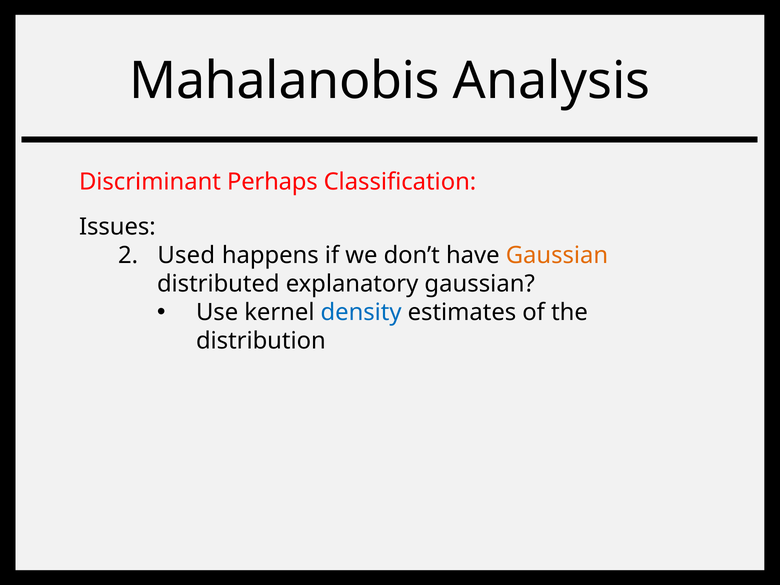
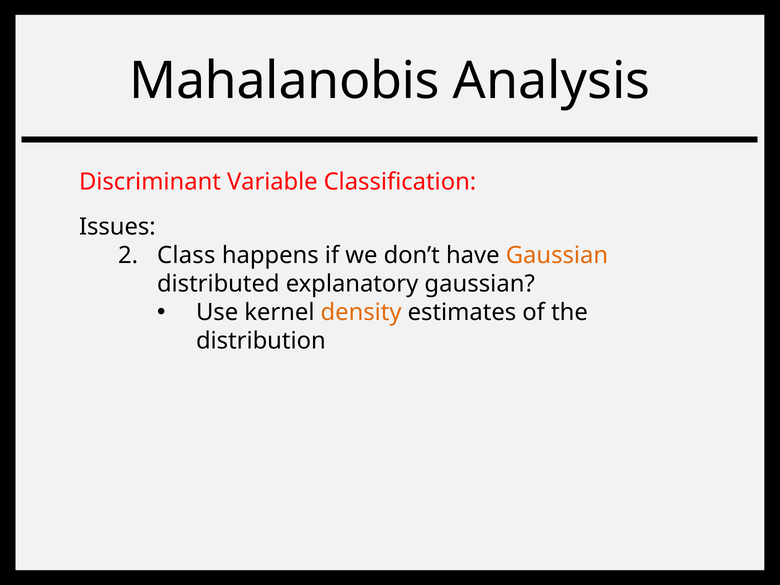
Perhaps: Perhaps -> Variable
Used: Used -> Class
density colour: blue -> orange
